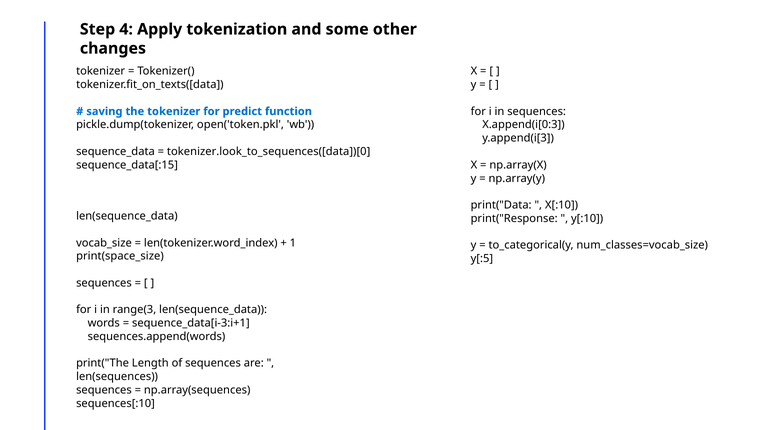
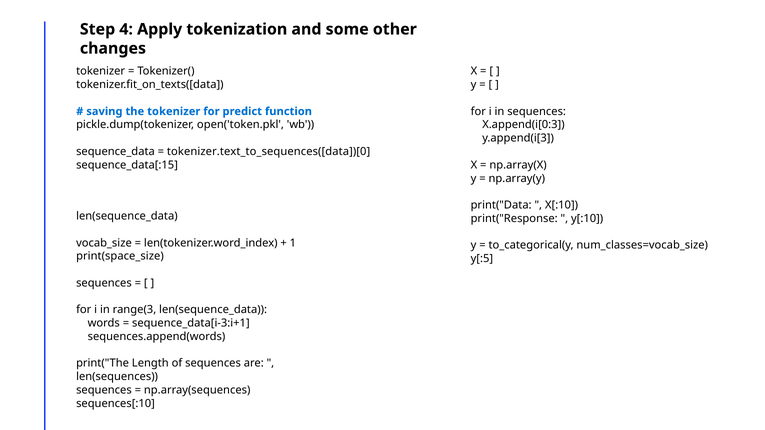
tokenizer.look_to_sequences([data])[0: tokenizer.look_to_sequences([data])[0 -> tokenizer.text_to_sequences([data])[0
